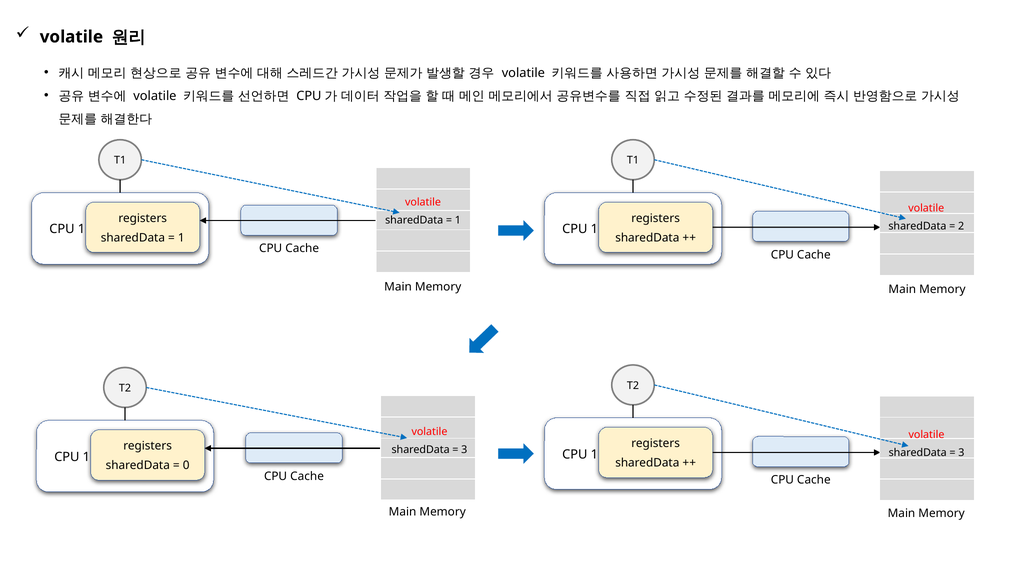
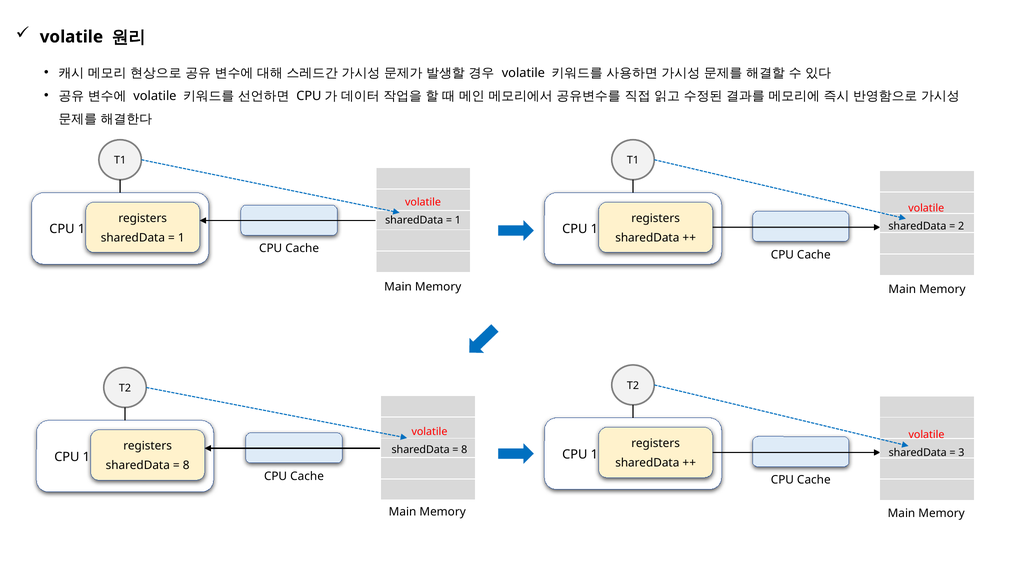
3 at (464, 450): 3 -> 8
0 at (186, 466): 0 -> 8
